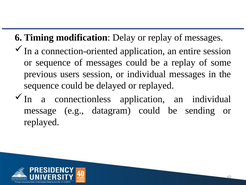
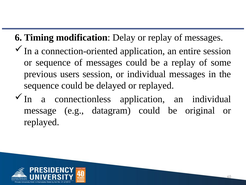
sending: sending -> original
